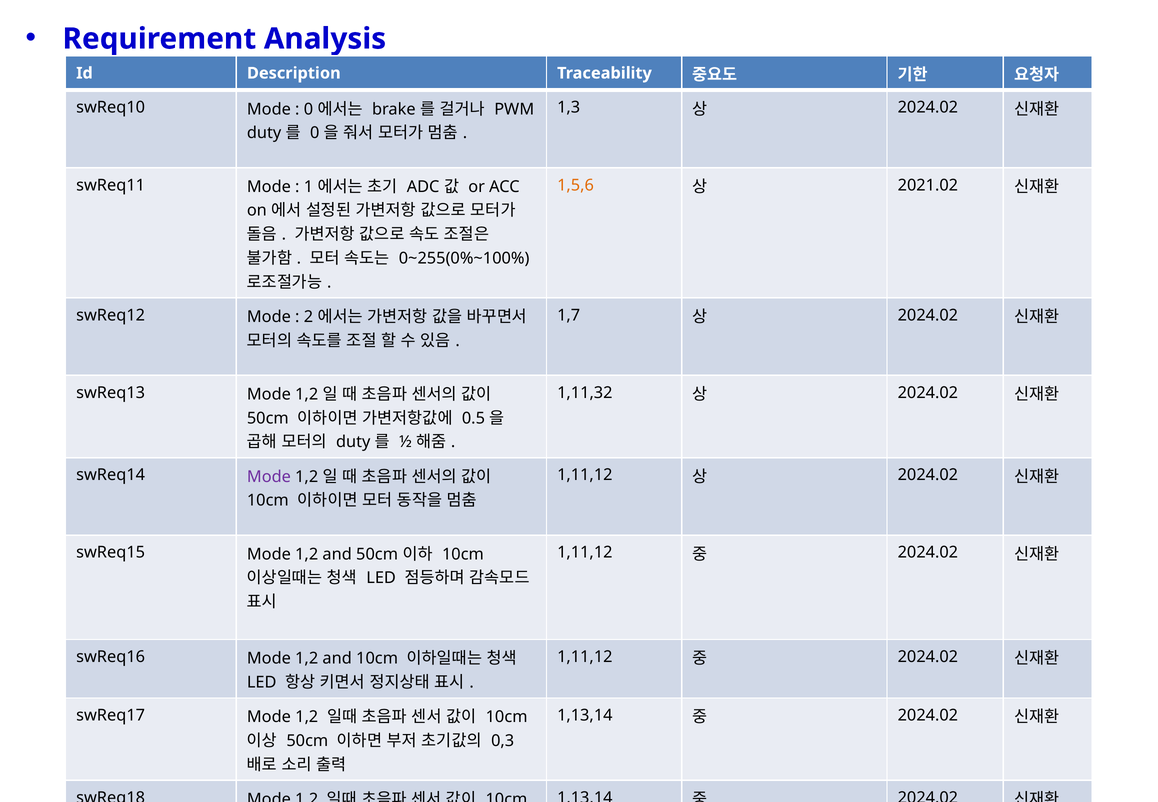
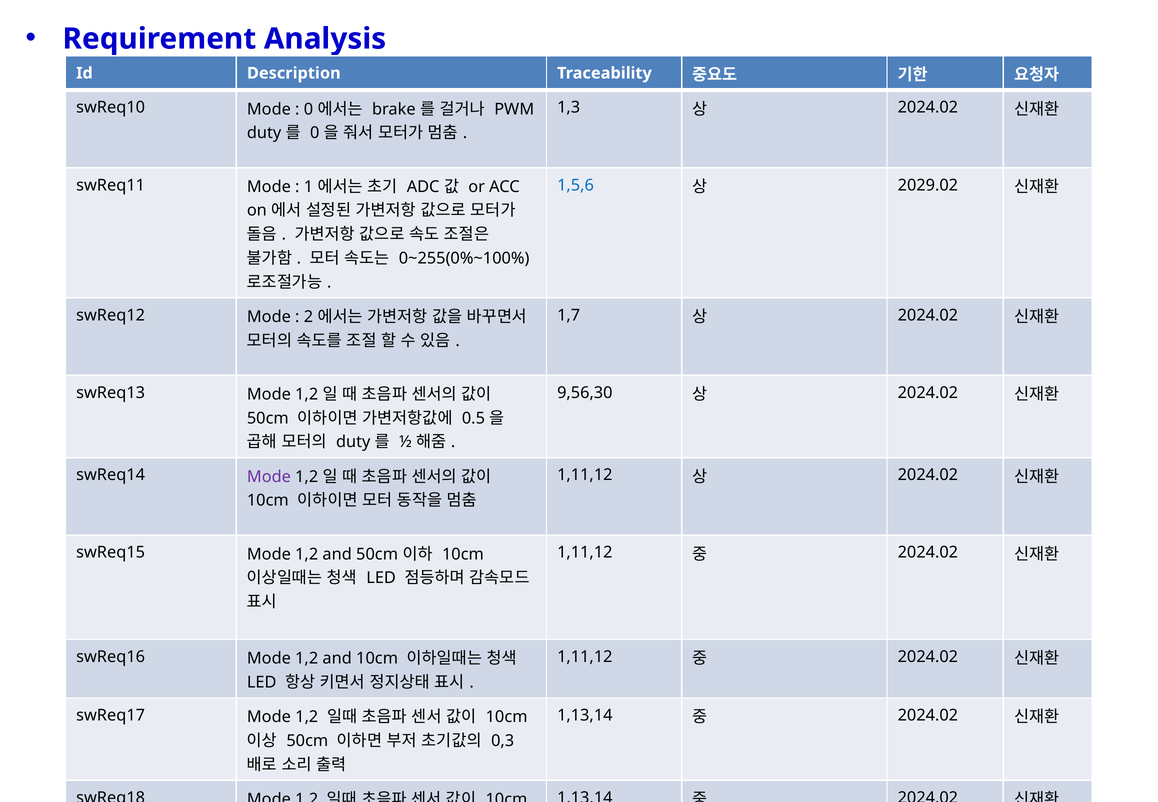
1,5,6 colour: orange -> blue
2021.02: 2021.02 -> 2029.02
1,11,32: 1,11,32 -> 9,56,30
